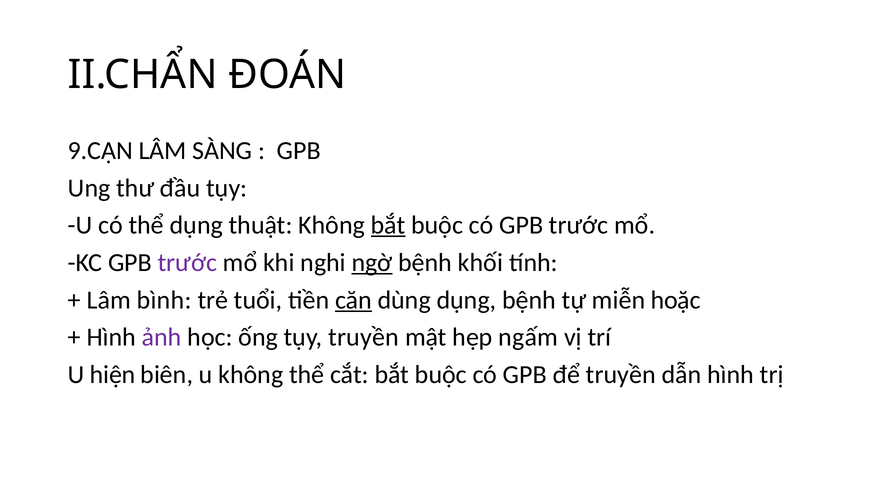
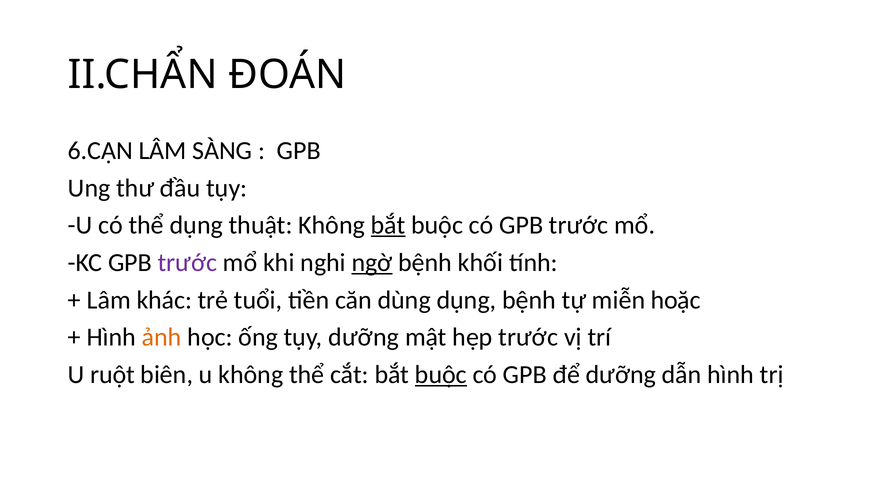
9.CẬN: 9.CẬN -> 6.CẬN
bình: bình -> khác
căn underline: present -> none
ảnh colour: purple -> orange
tụy truyền: truyền -> dưỡng
hẹp ngấm: ngấm -> trước
hiện: hiện -> ruột
buộc at (441, 375) underline: none -> present
để truyền: truyền -> dưỡng
